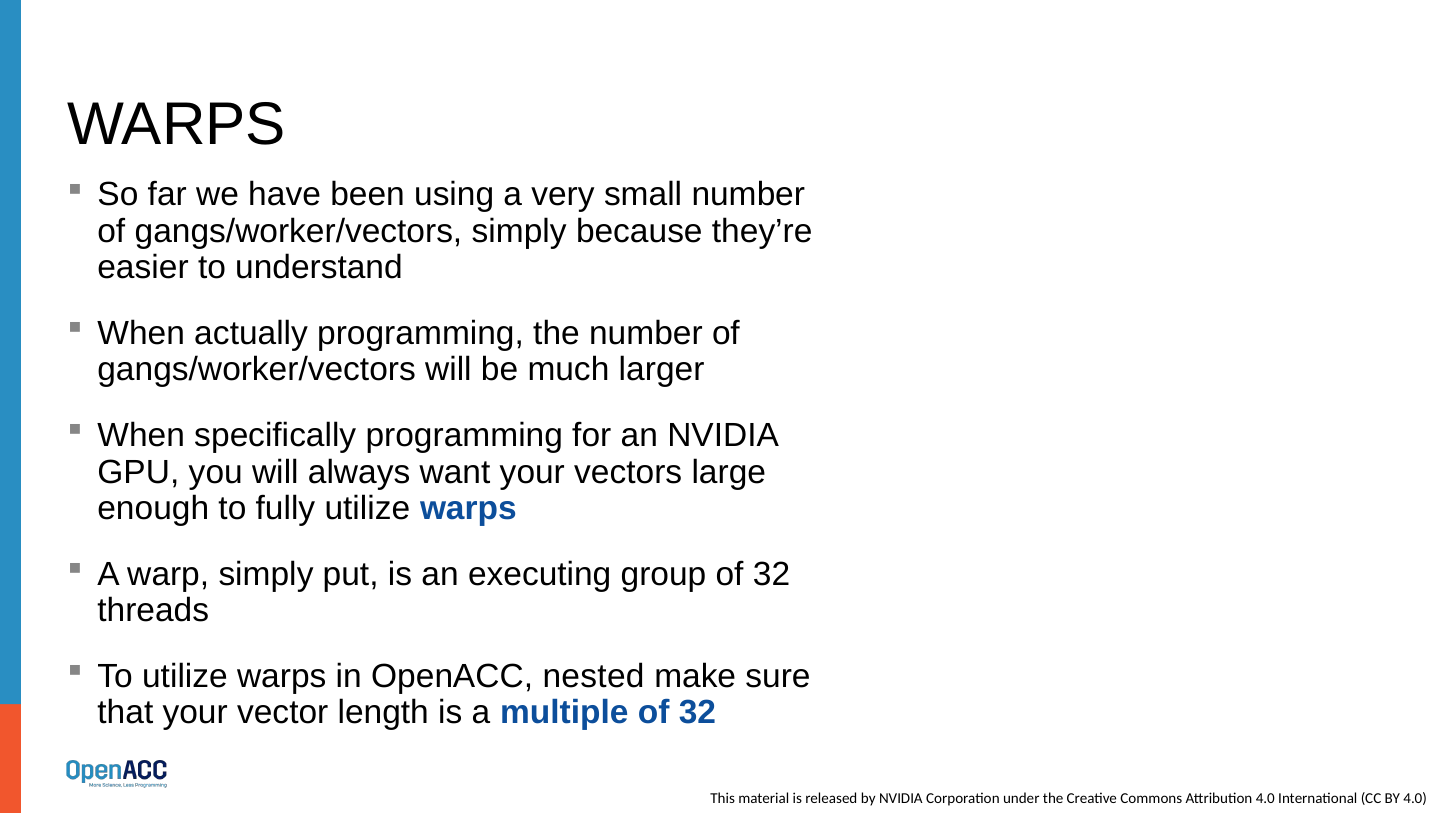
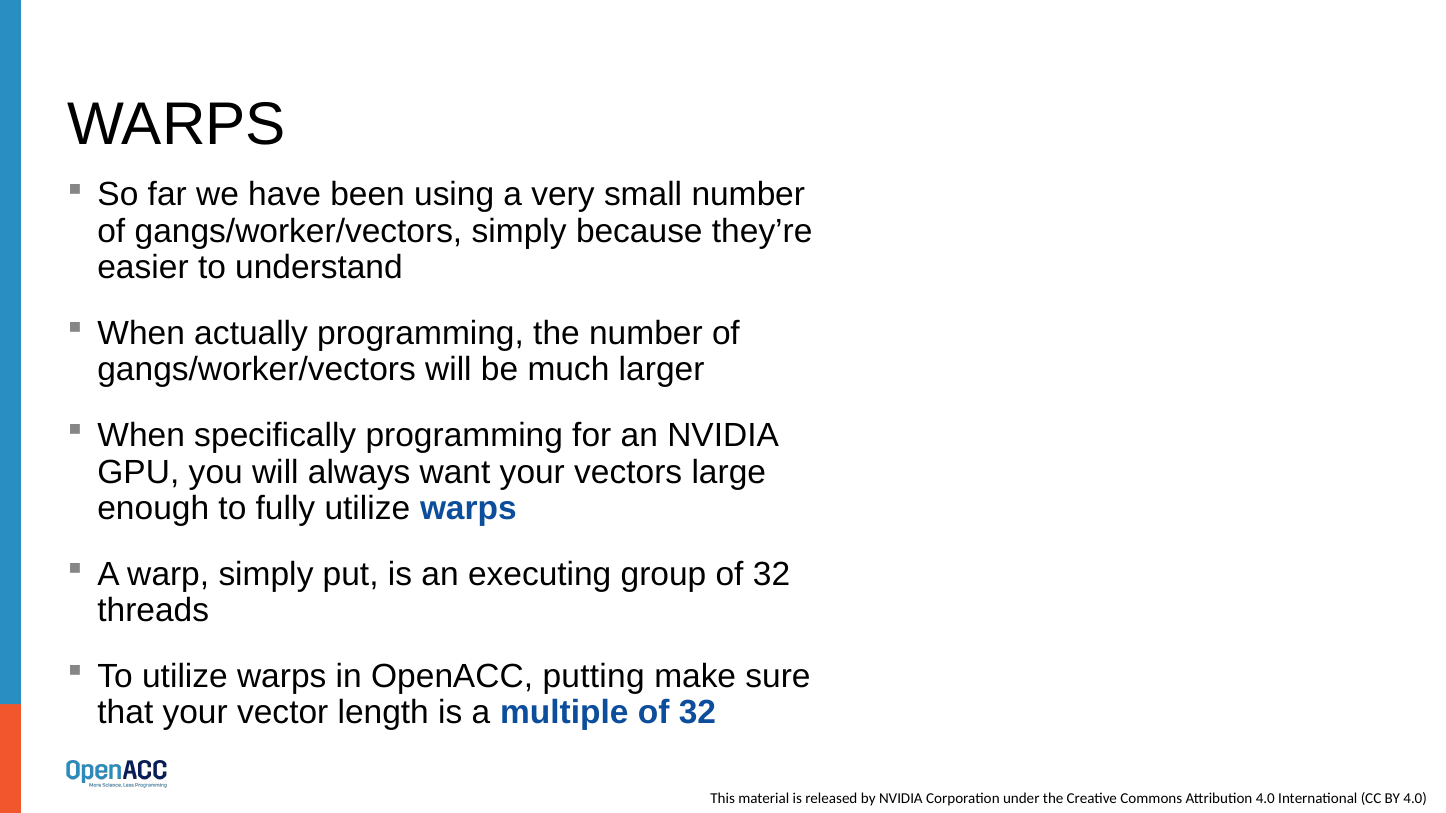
nested: nested -> putting
